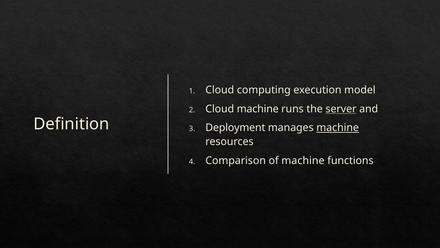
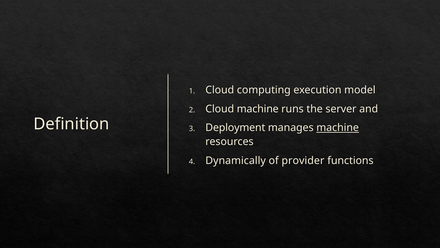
server underline: present -> none
Comparison: Comparison -> Dynamically
of machine: machine -> provider
